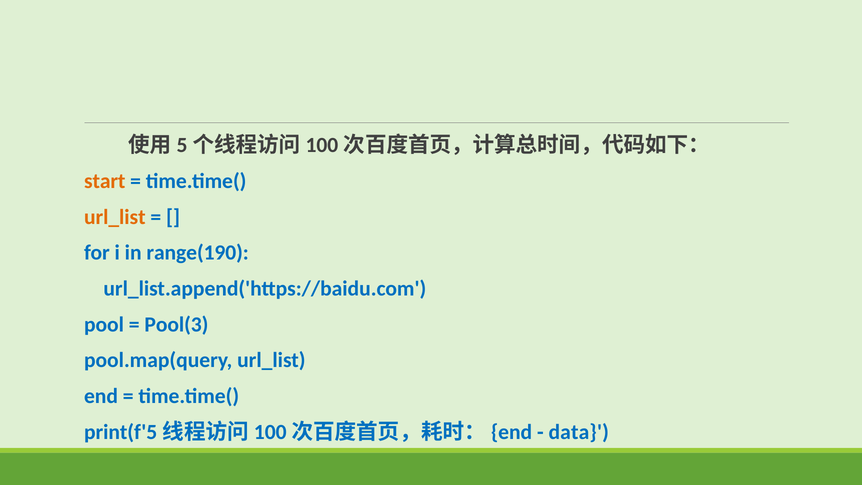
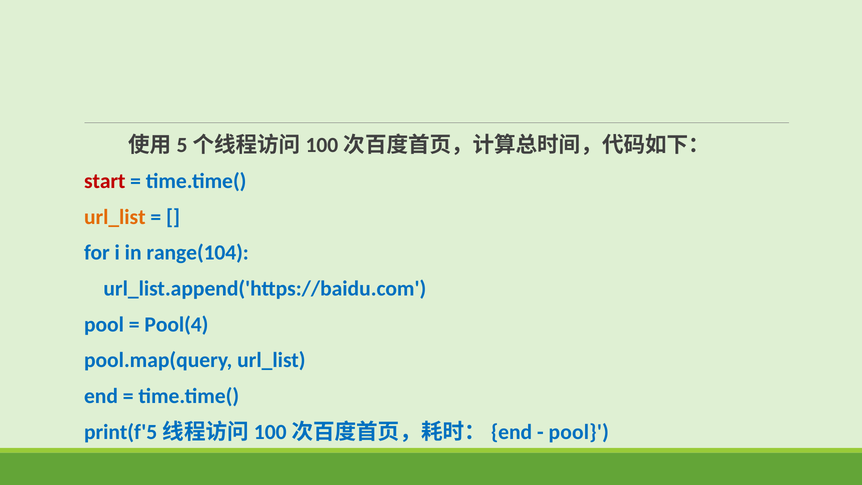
start colour: orange -> red
range(190: range(190 -> range(104
Pool(3: Pool(3 -> Pool(4
data at (579, 432): data -> pool
